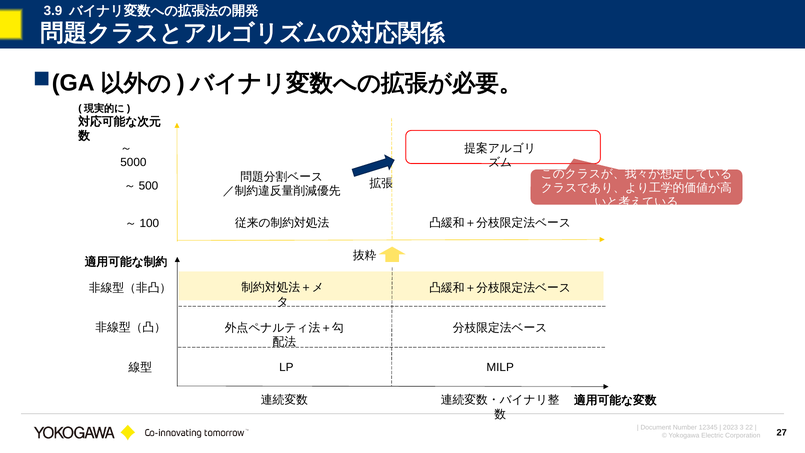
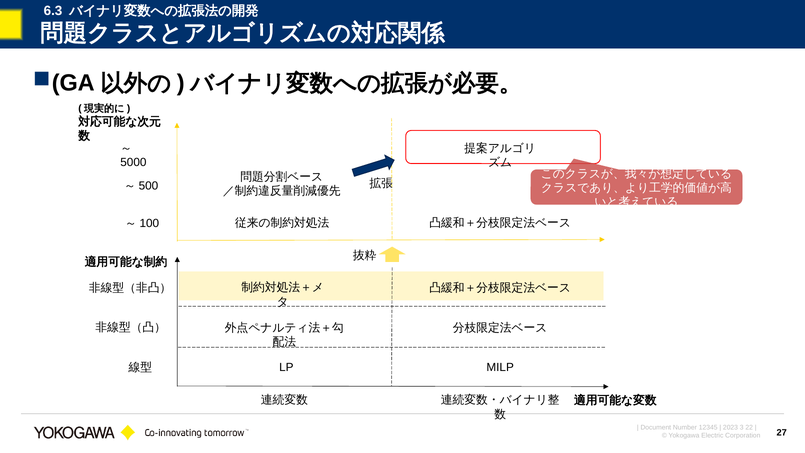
3.9: 3.9 -> 6.3
